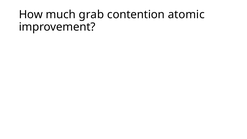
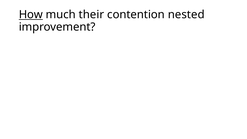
How underline: none -> present
grab: grab -> their
atomic: atomic -> nested
